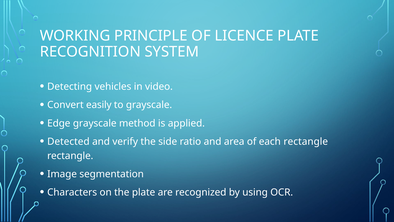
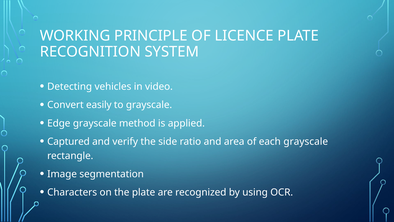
Detected: Detected -> Captured
each rectangle: rectangle -> grayscale
